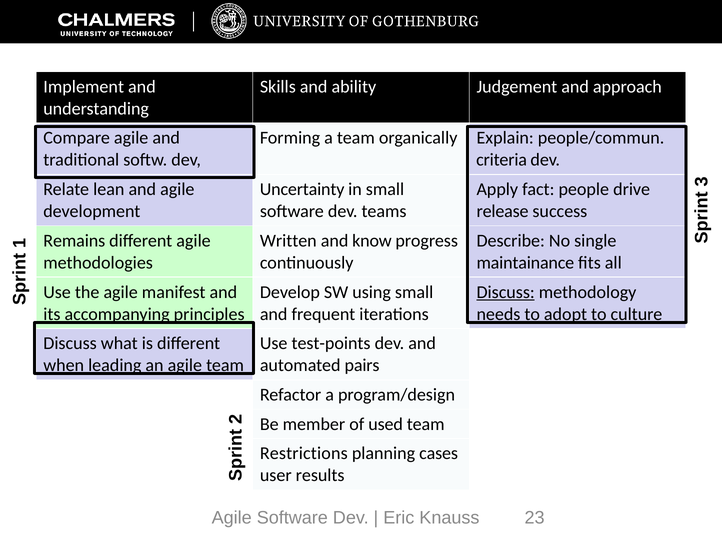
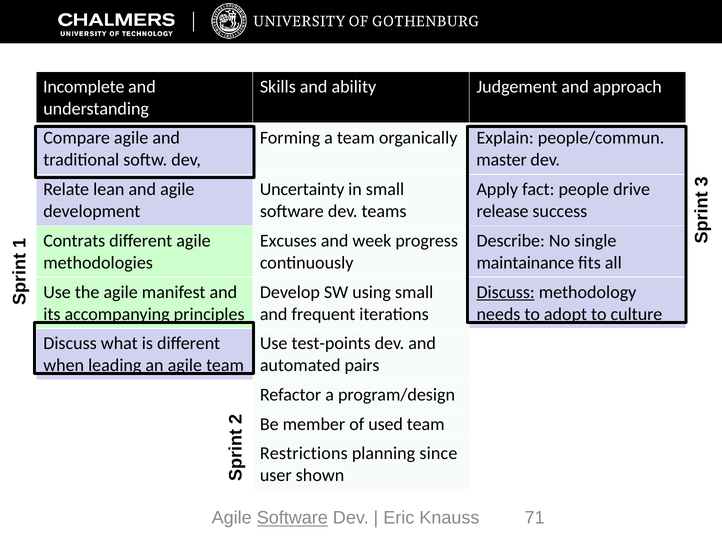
Implement: Implement -> Incomplete
criteria: criteria -> master
Remains: Remains -> Contrats
Written: Written -> Excuses
know: know -> week
cases: cases -> since
results: results -> shown
Software at (292, 518) underline: none -> present
23: 23 -> 71
